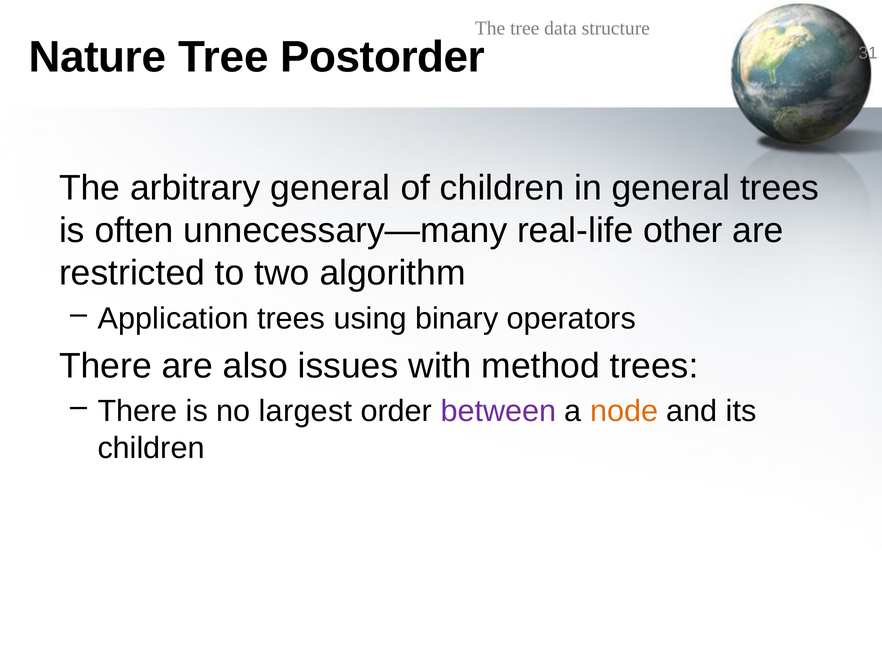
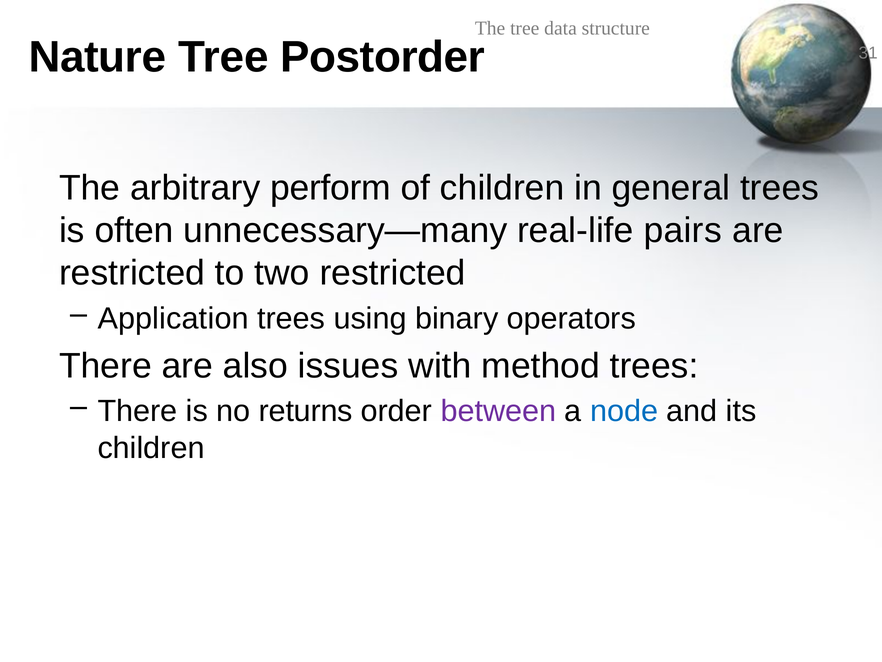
arbitrary general: general -> perform
other: other -> pairs
two algorithm: algorithm -> restricted
largest: largest -> returns
node colour: orange -> blue
